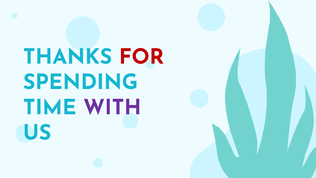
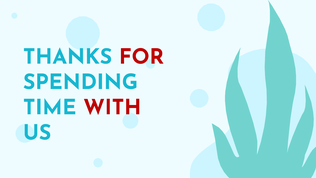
WITH colour: purple -> red
